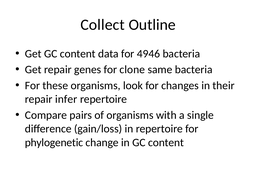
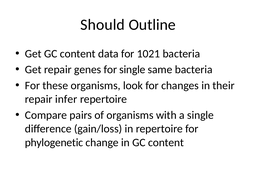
Collect: Collect -> Should
4946: 4946 -> 1021
for clone: clone -> single
